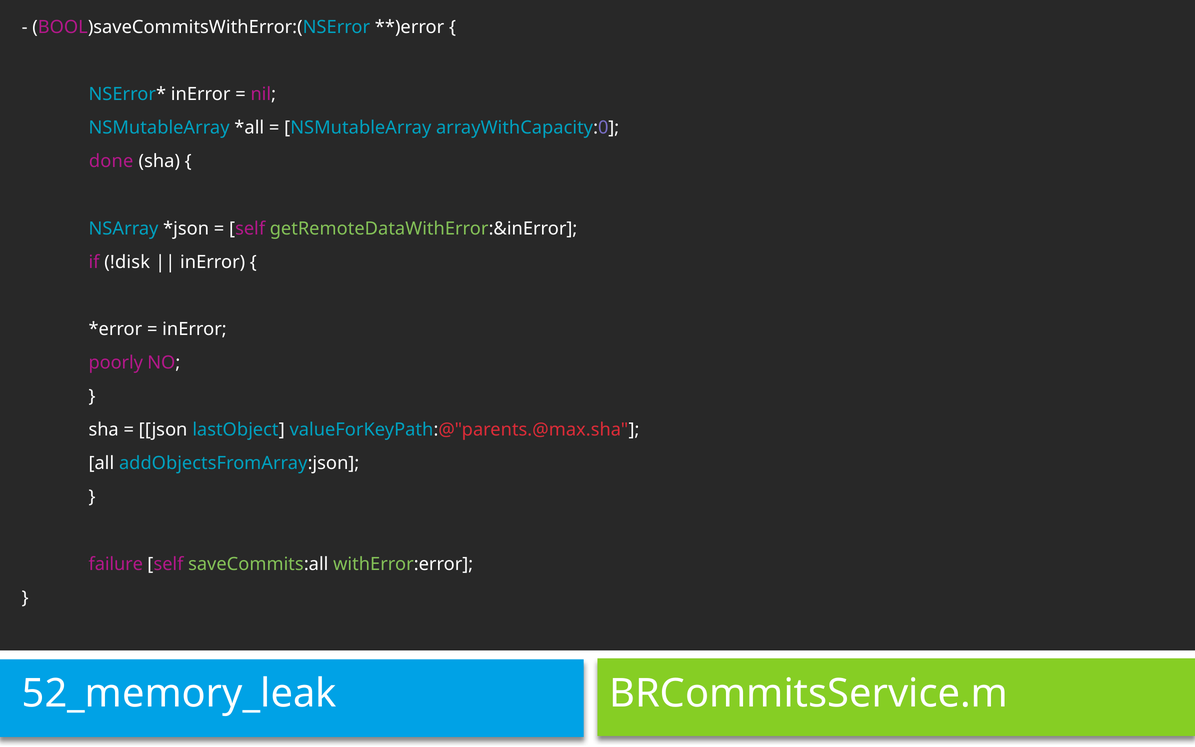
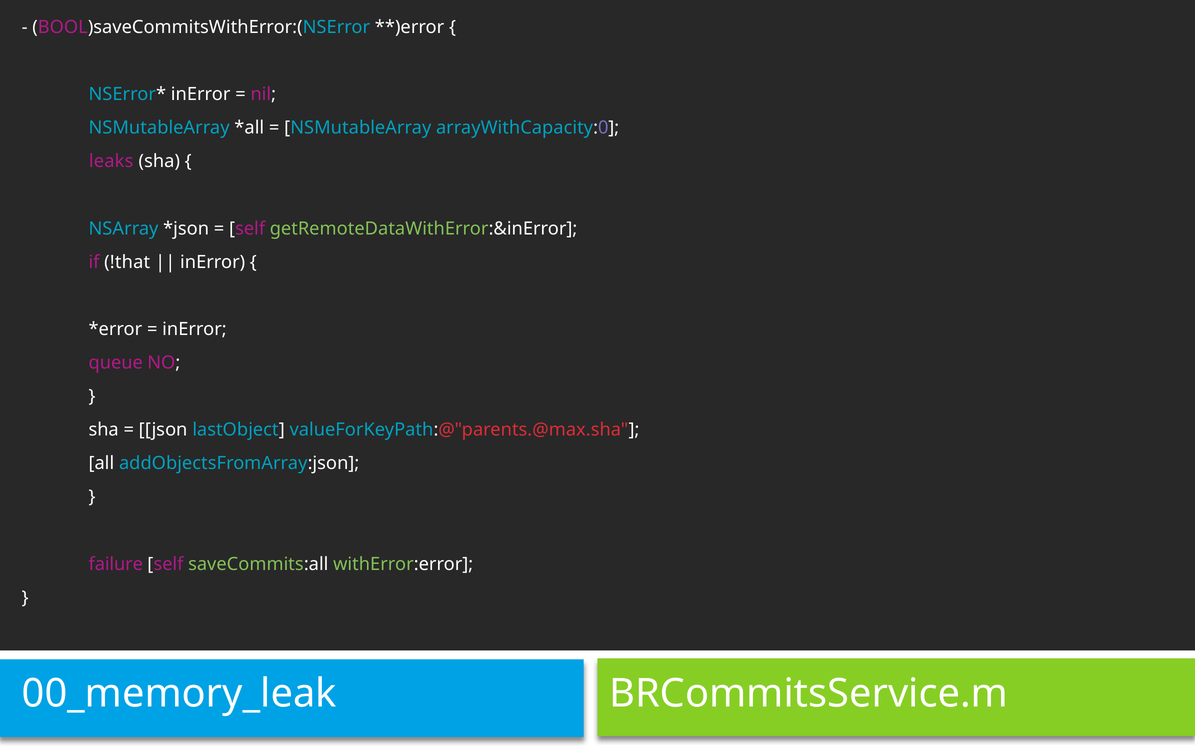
done: done -> leaks
!disk: !disk -> !that
poorly: poorly -> queue
52_memory_leak: 52_memory_leak -> 00_memory_leak
